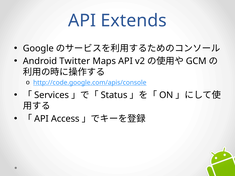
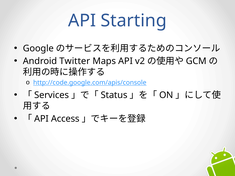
Extends: Extends -> Starting
